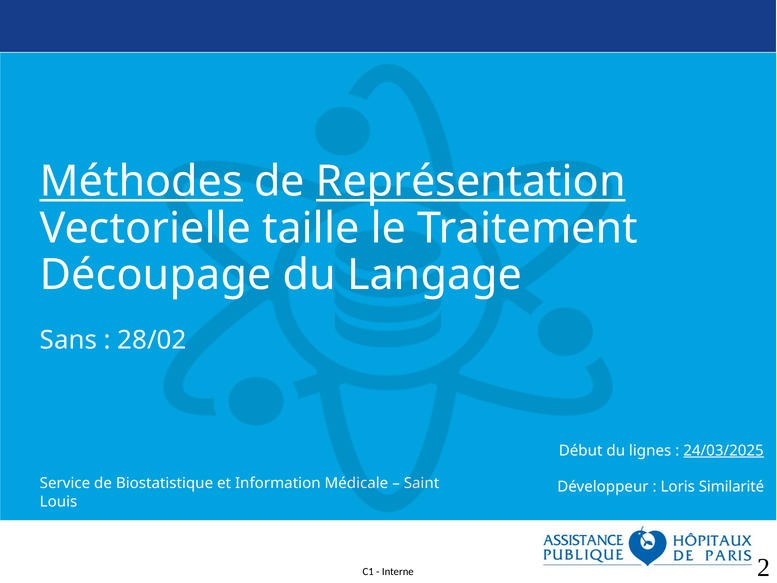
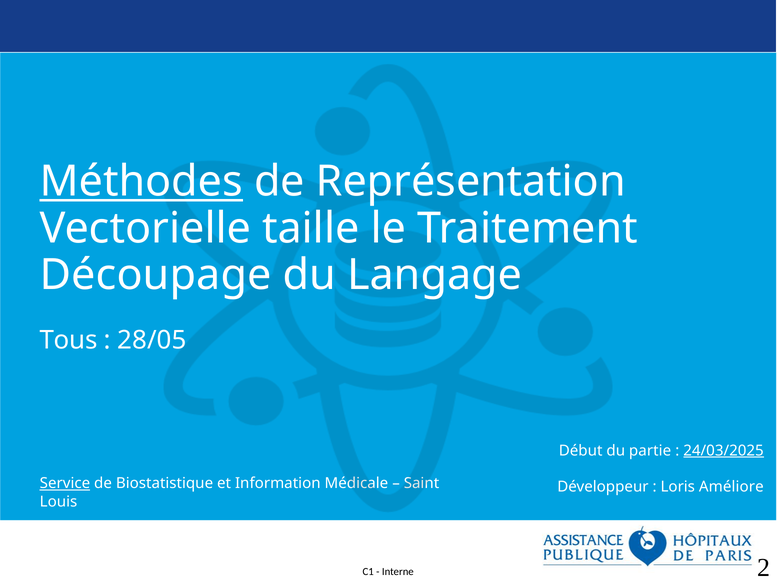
Représentation underline: present -> none
Sans: Sans -> Tous
28/02: 28/02 -> 28/05
lignes: lignes -> partie
Service underline: none -> present
Similarité: Similarité -> Améliore
